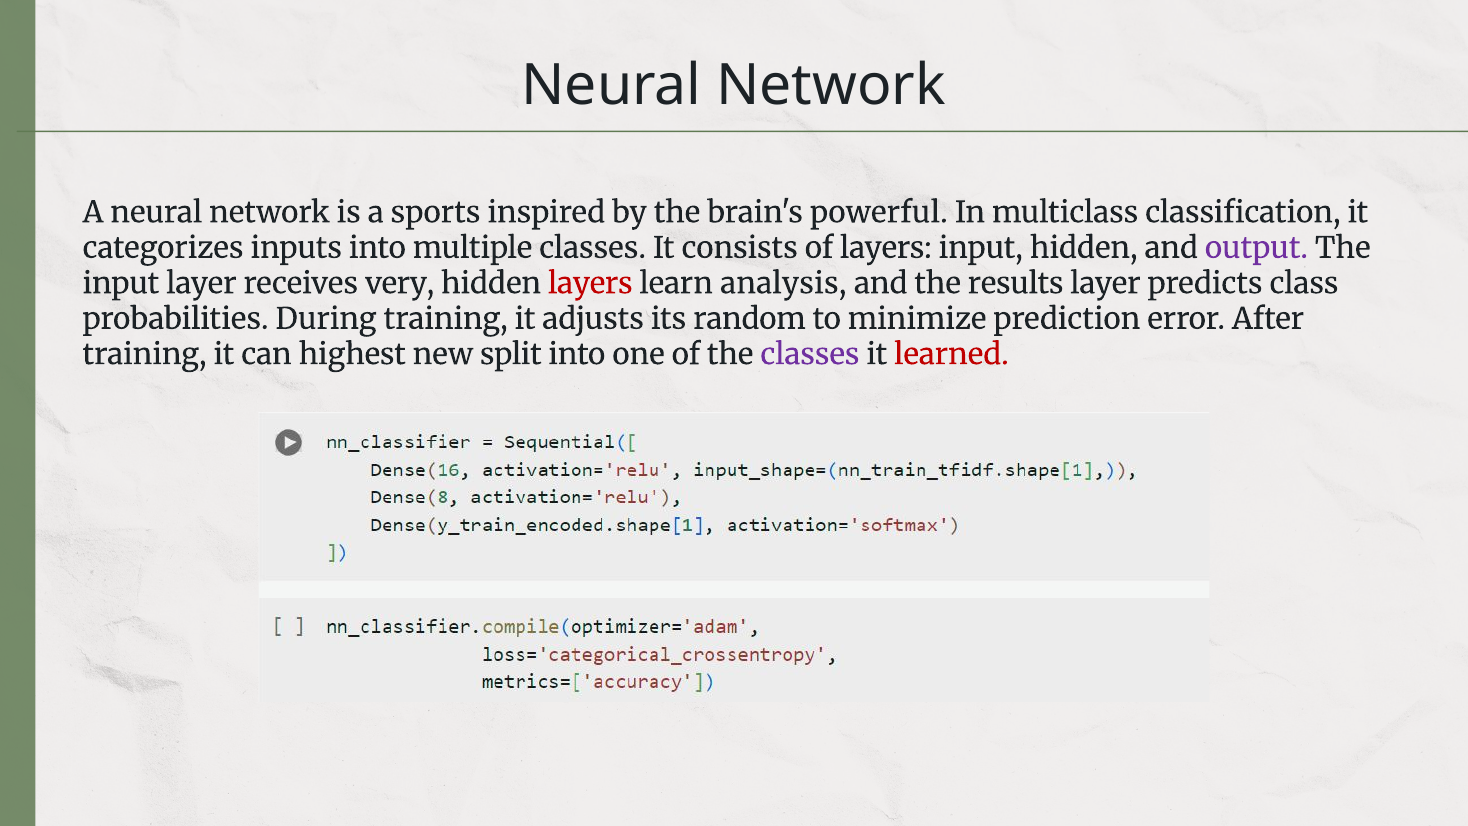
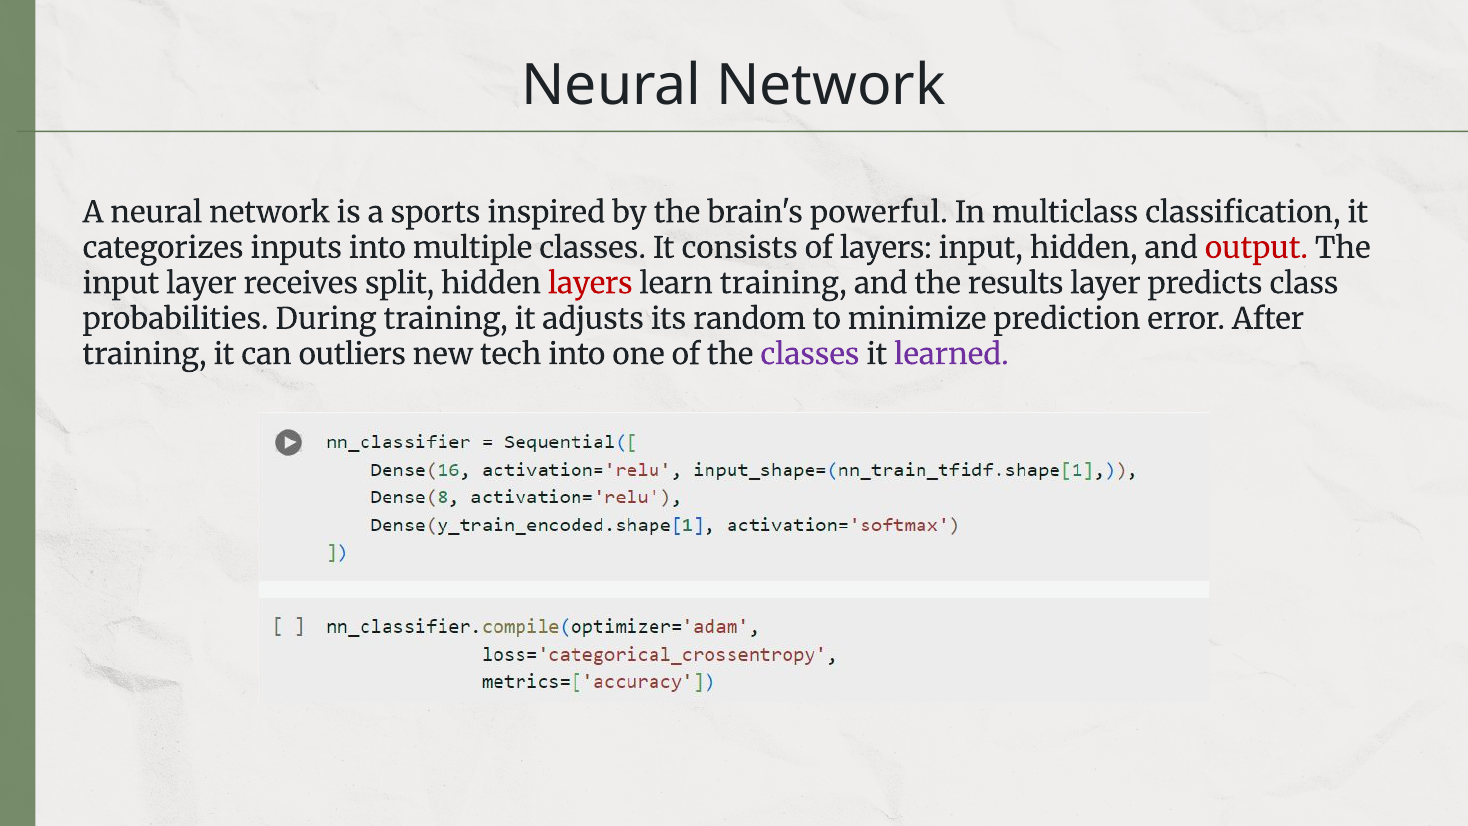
output colour: purple -> red
very: very -> split
learn analysis: analysis -> training
highest: highest -> outliers
split: split -> tech
learned colour: red -> purple
